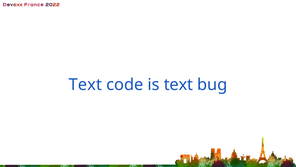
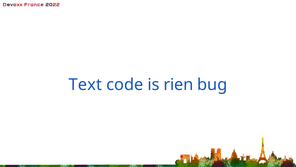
is text: text -> rien
